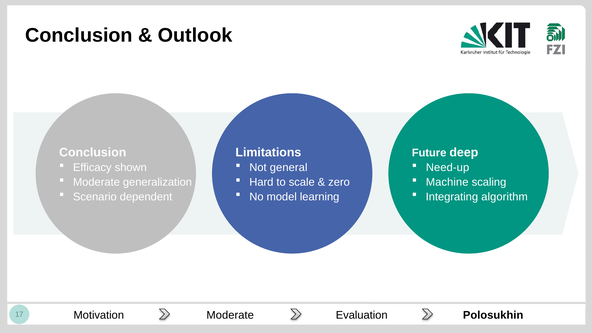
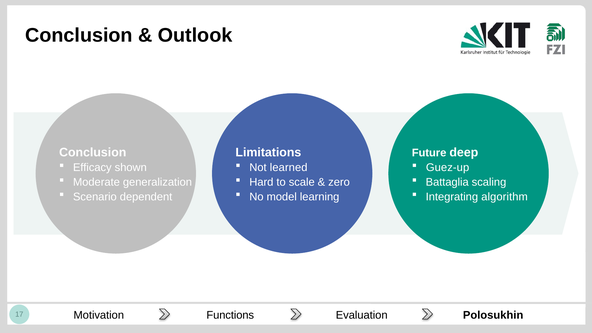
general: general -> learned
Need-up: Need-up -> Guez-up
Machine: Machine -> Battaglia
Moderate at (230, 315): Moderate -> Functions
